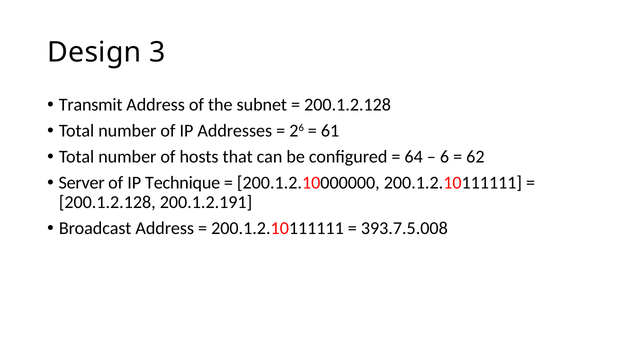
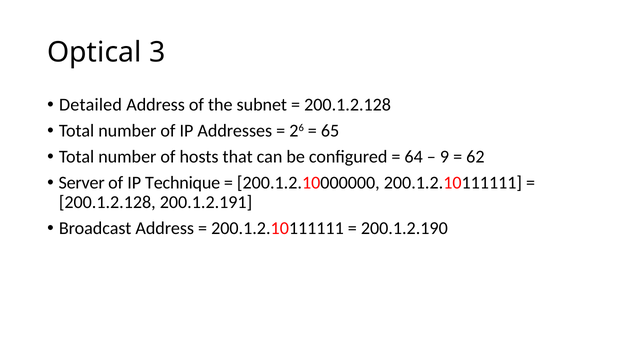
Design: Design -> Optical
Transmit: Transmit -> Detailed
61: 61 -> 65
6: 6 -> 9
393.7.5.008: 393.7.5.008 -> 200.1.2.190
